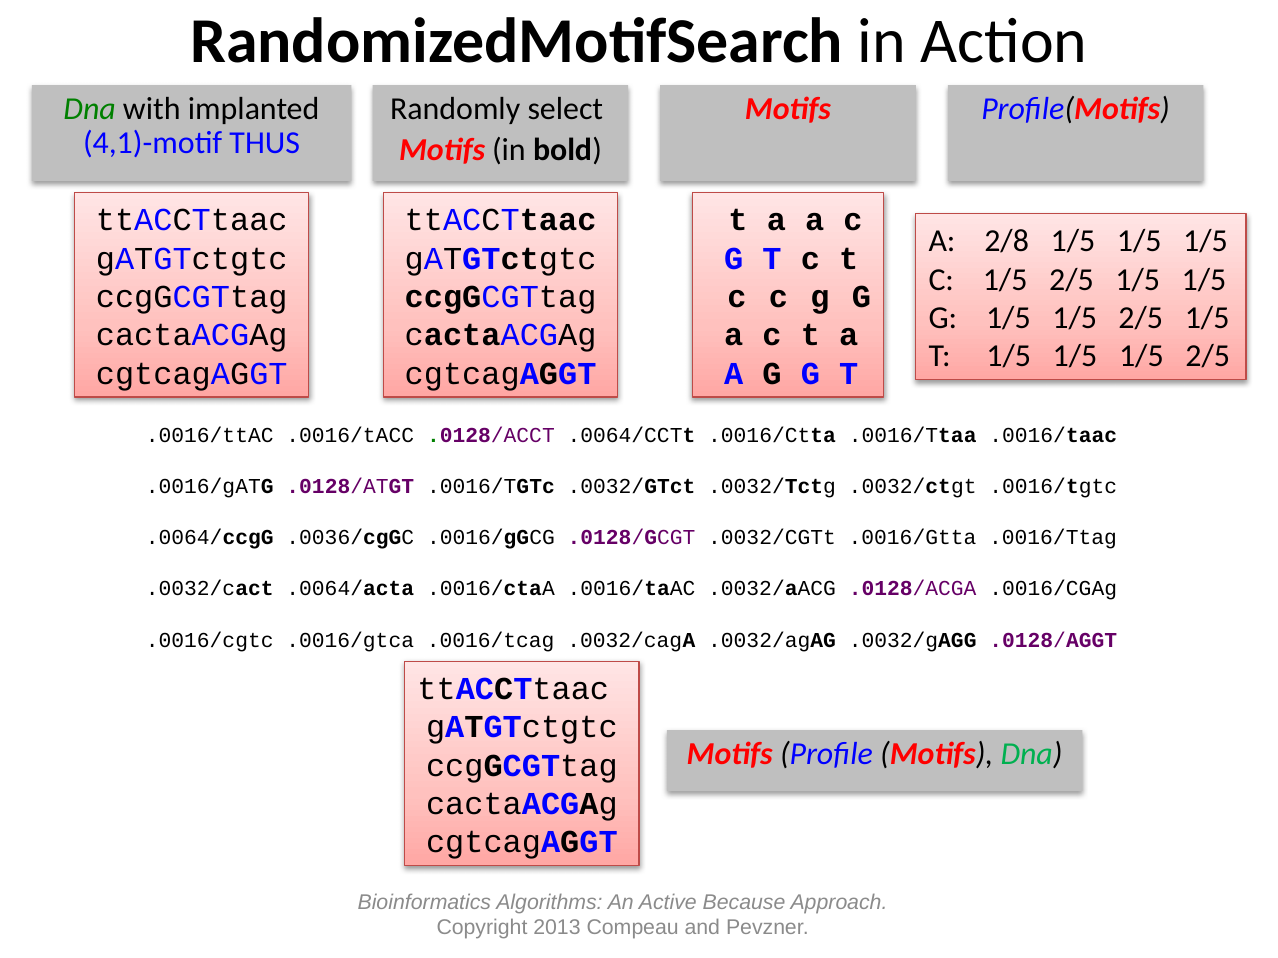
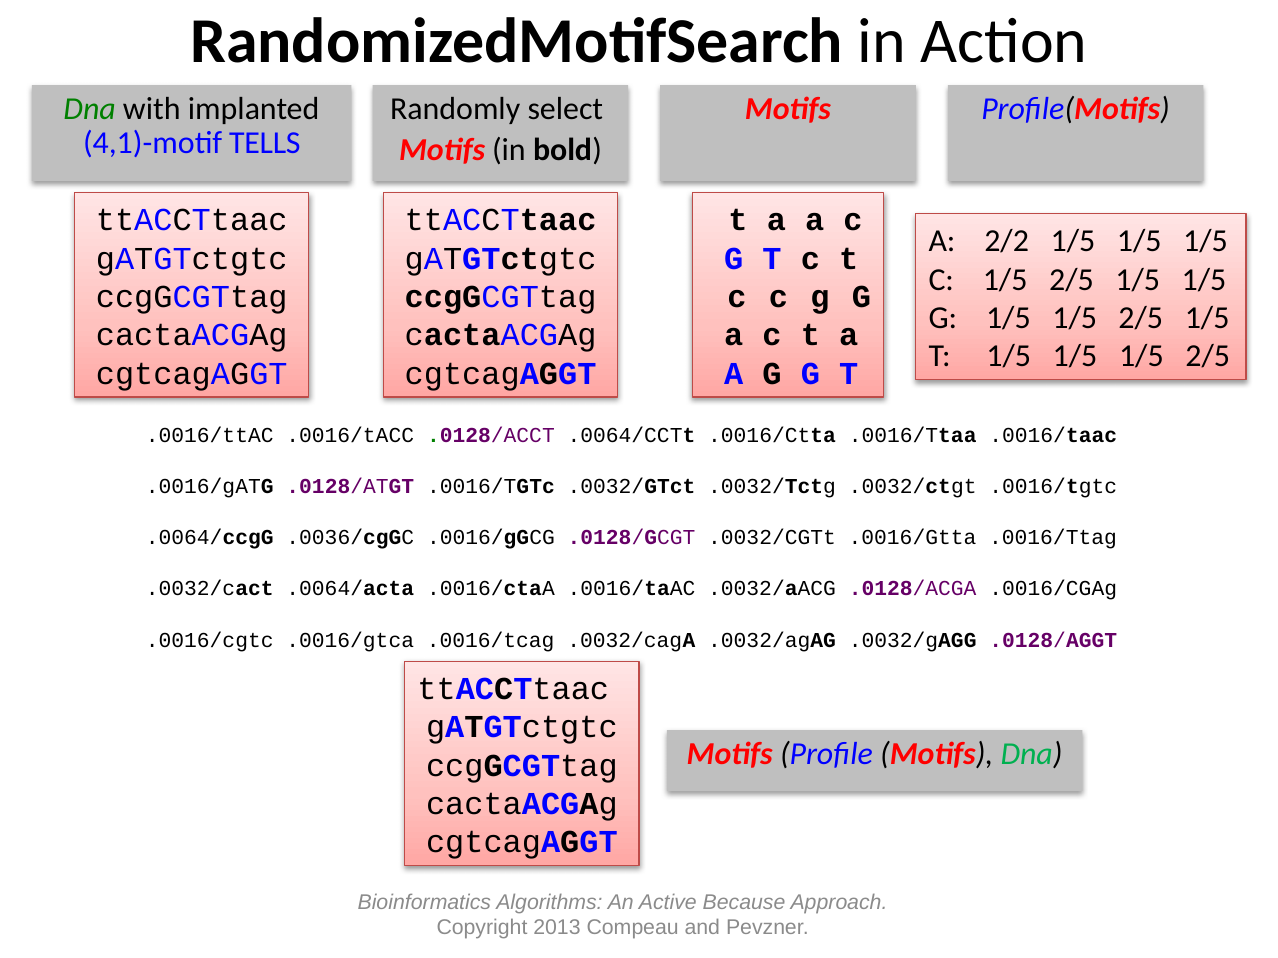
THUS: THUS -> TELLS
2/8: 2/8 -> 2/2
